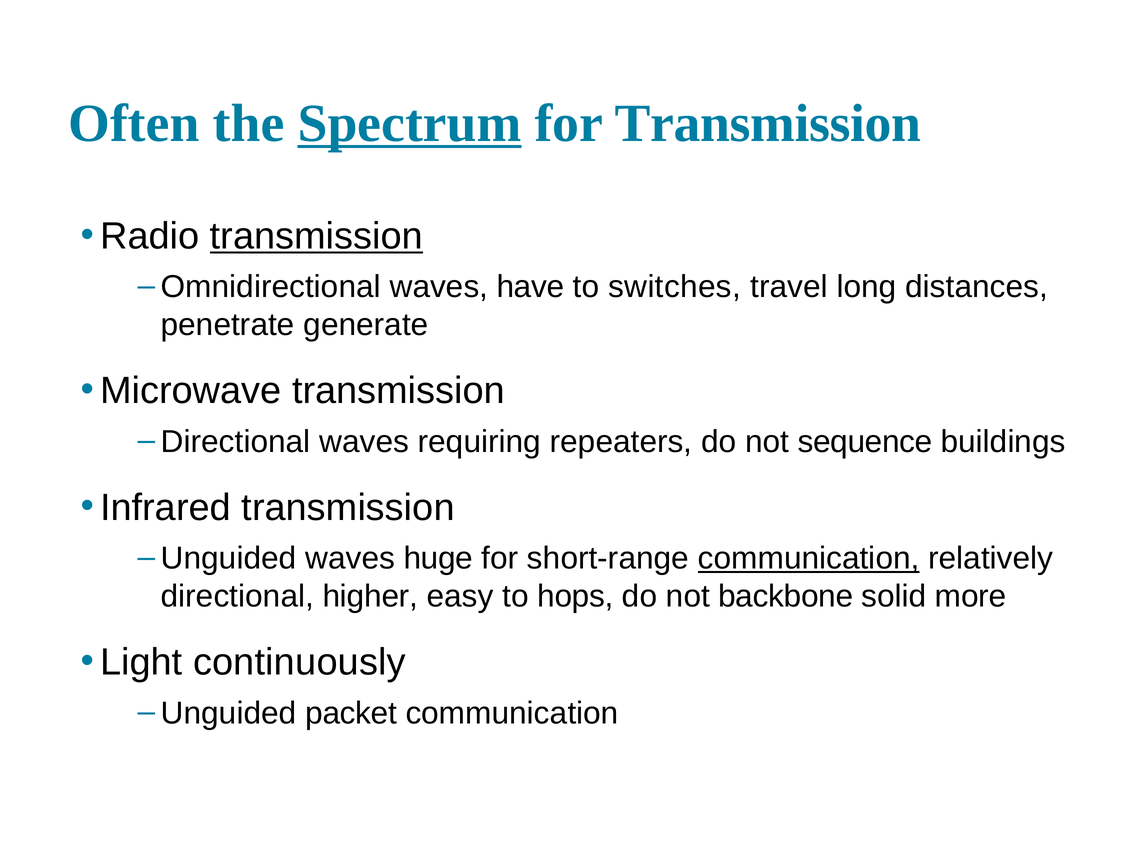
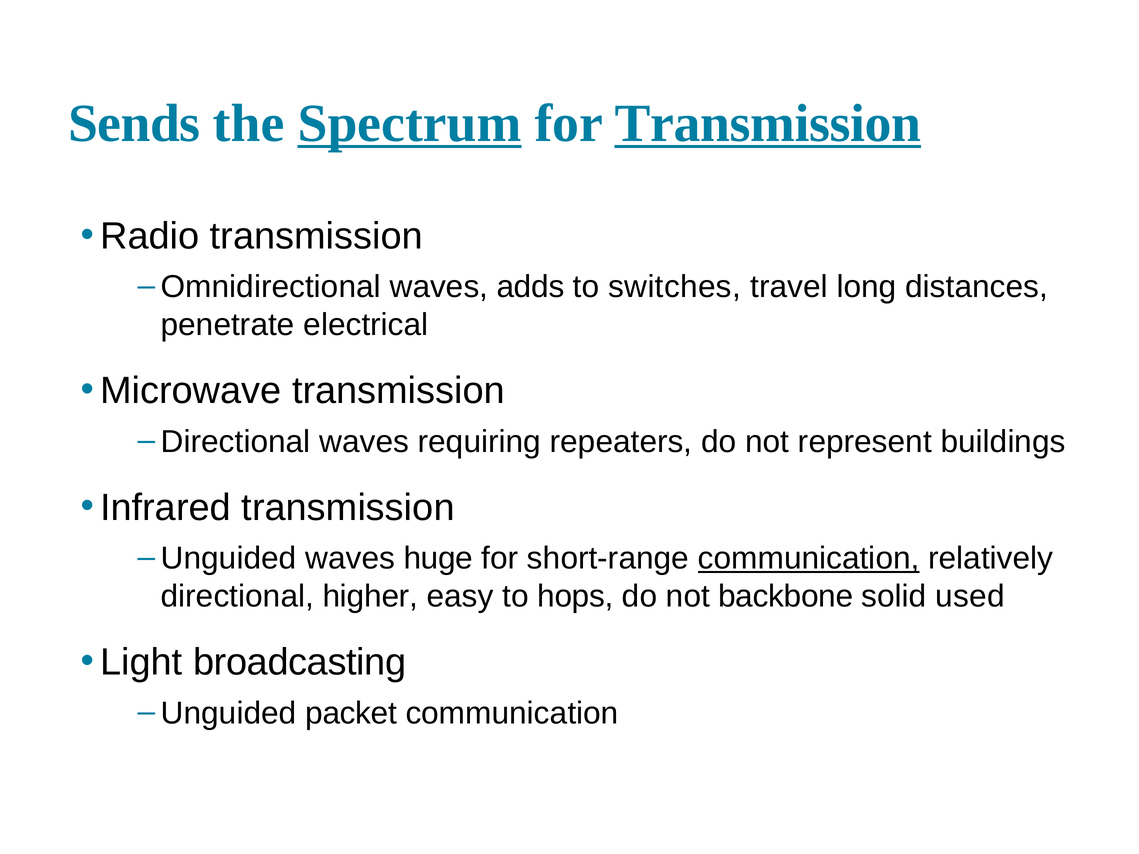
Often: Often -> Sends
Transmission at (768, 124) underline: none -> present
transmission at (316, 236) underline: present -> none
have: have -> adds
generate: generate -> electrical
sequence: sequence -> represent
more: more -> used
continuously: continuously -> broadcasting
